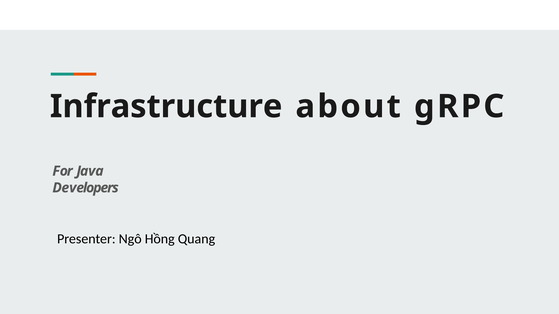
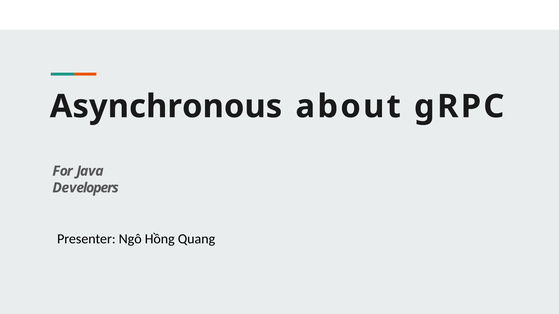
Infrastructure: Infrastructure -> Asynchronous
